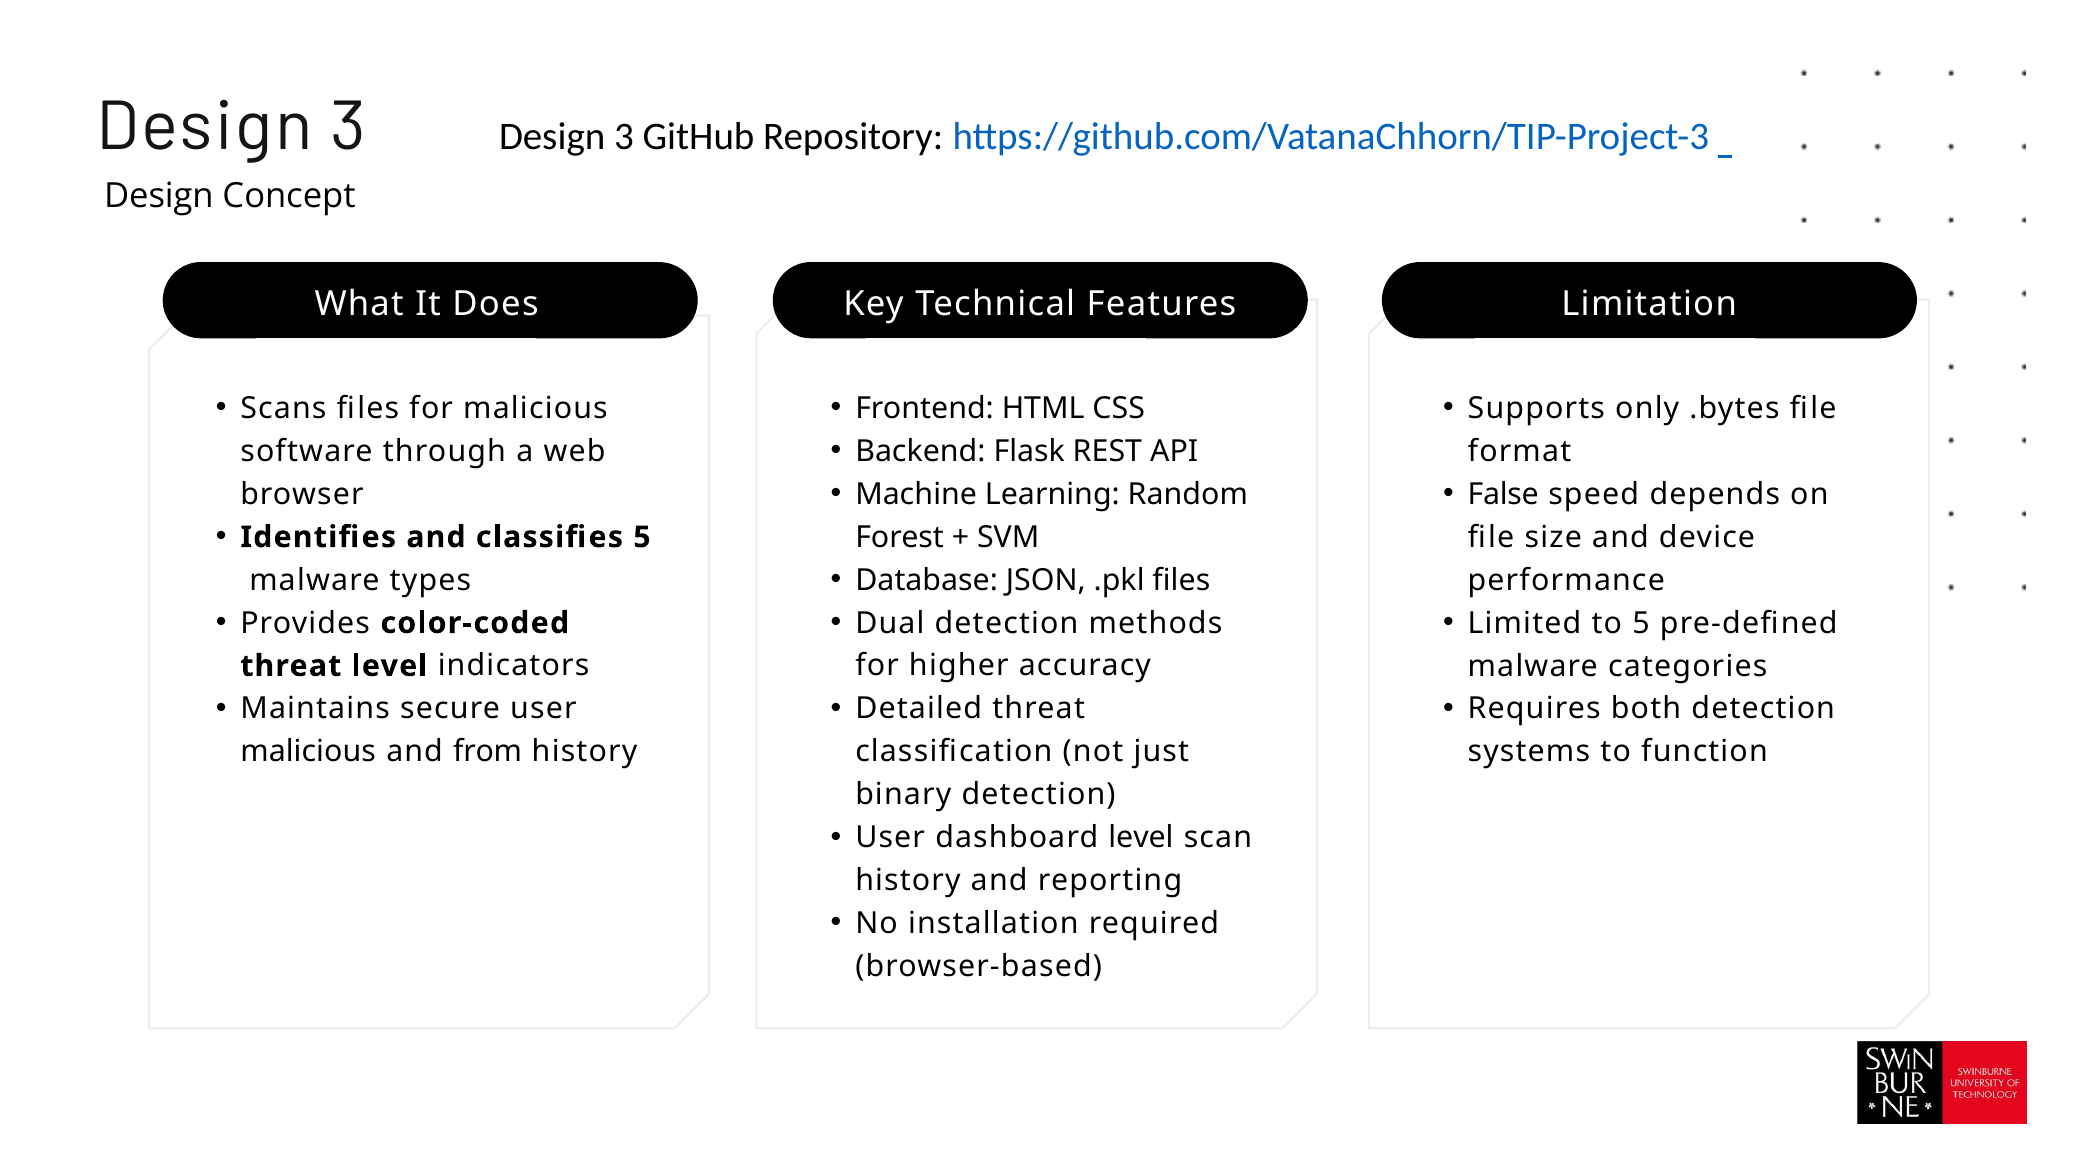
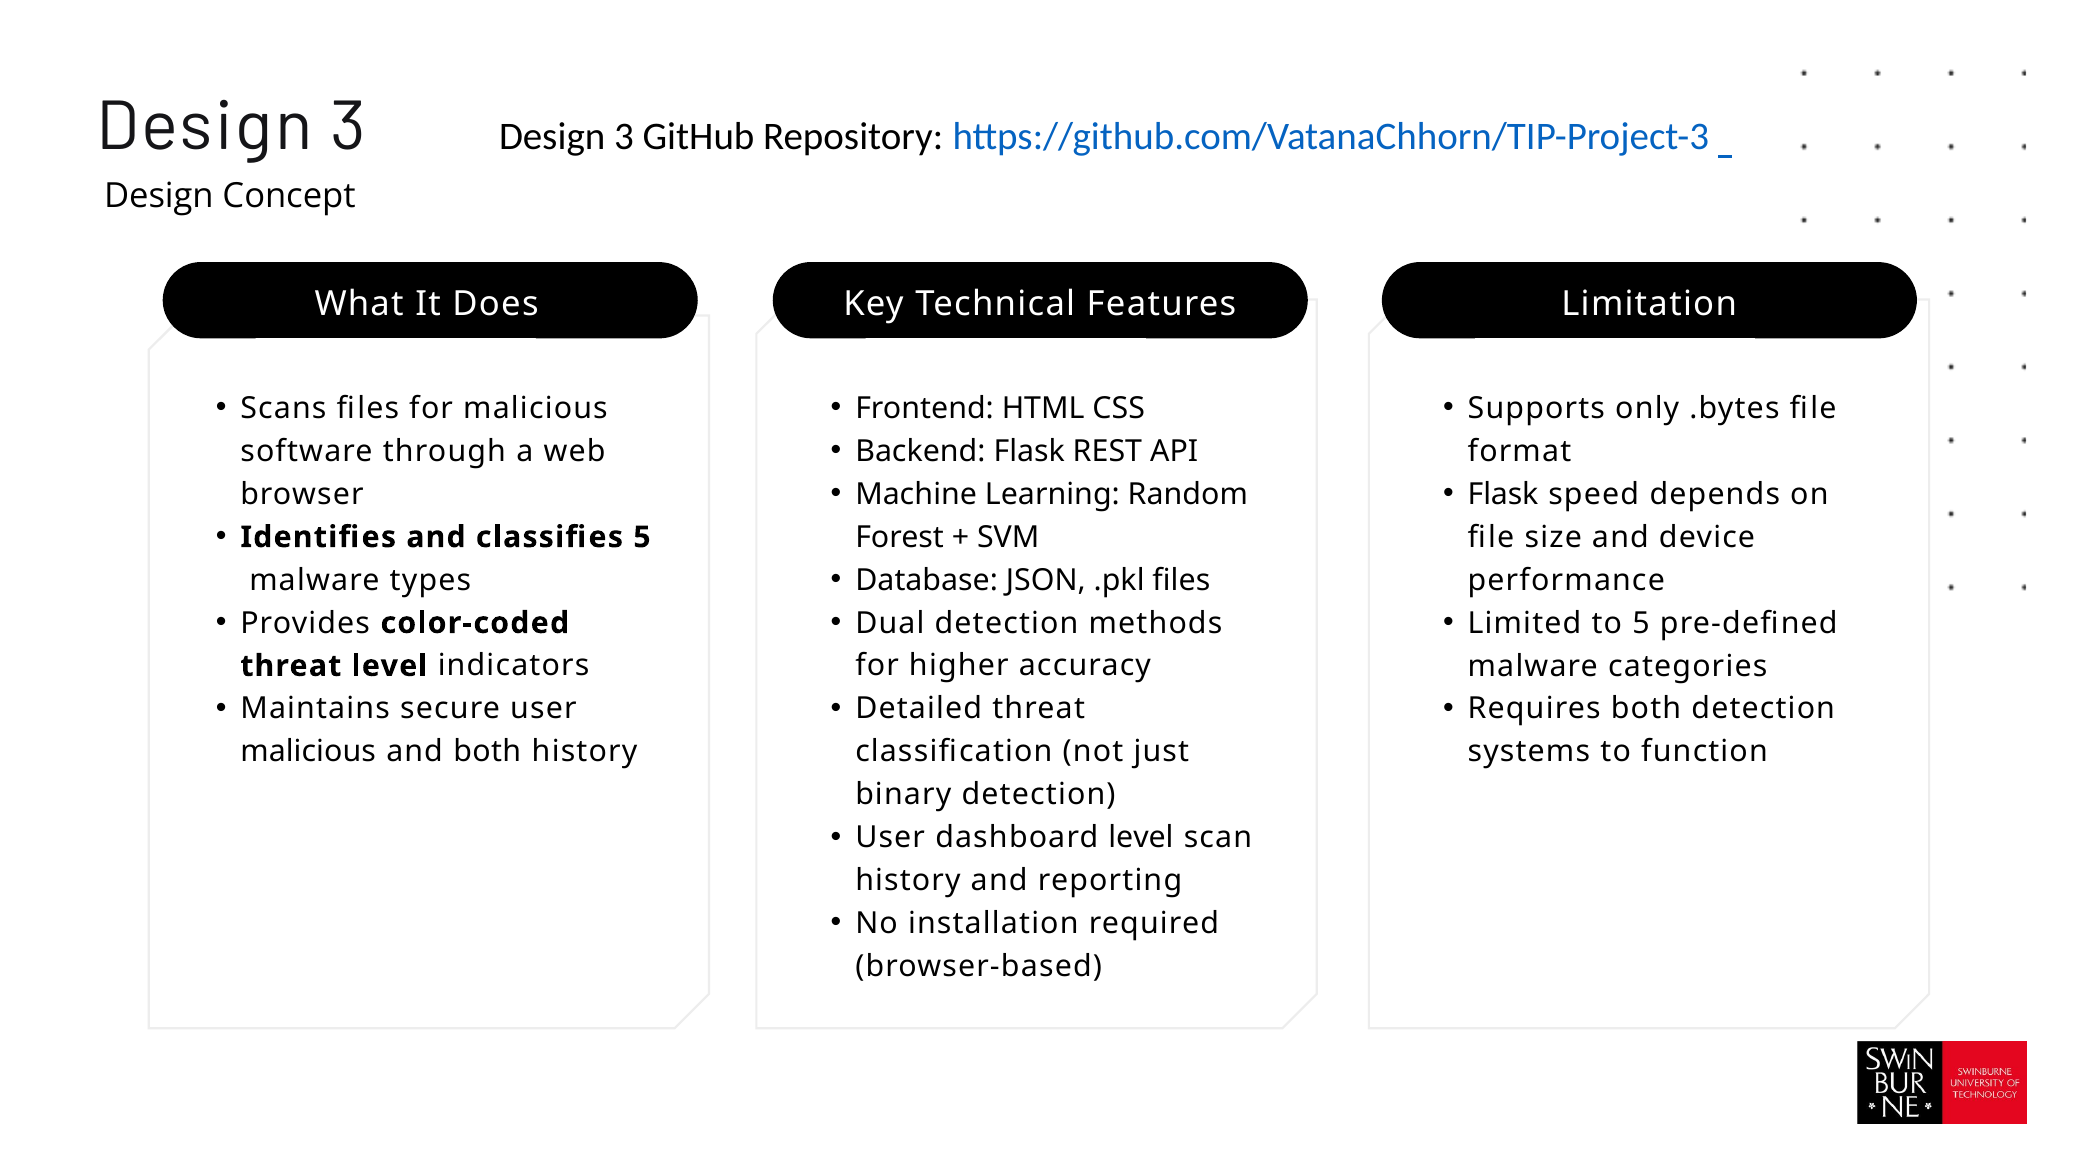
False at (1503, 494): False -> Flask
and from: from -> both
